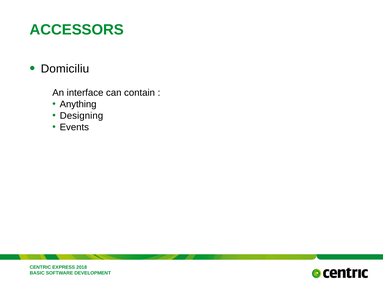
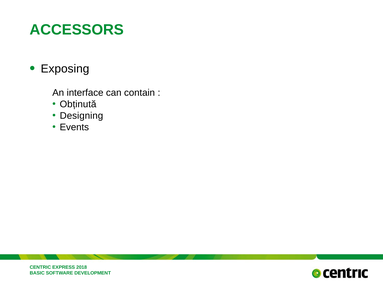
Domiciliu: Domiciliu -> Exposing
Anything: Anything -> Obținută
